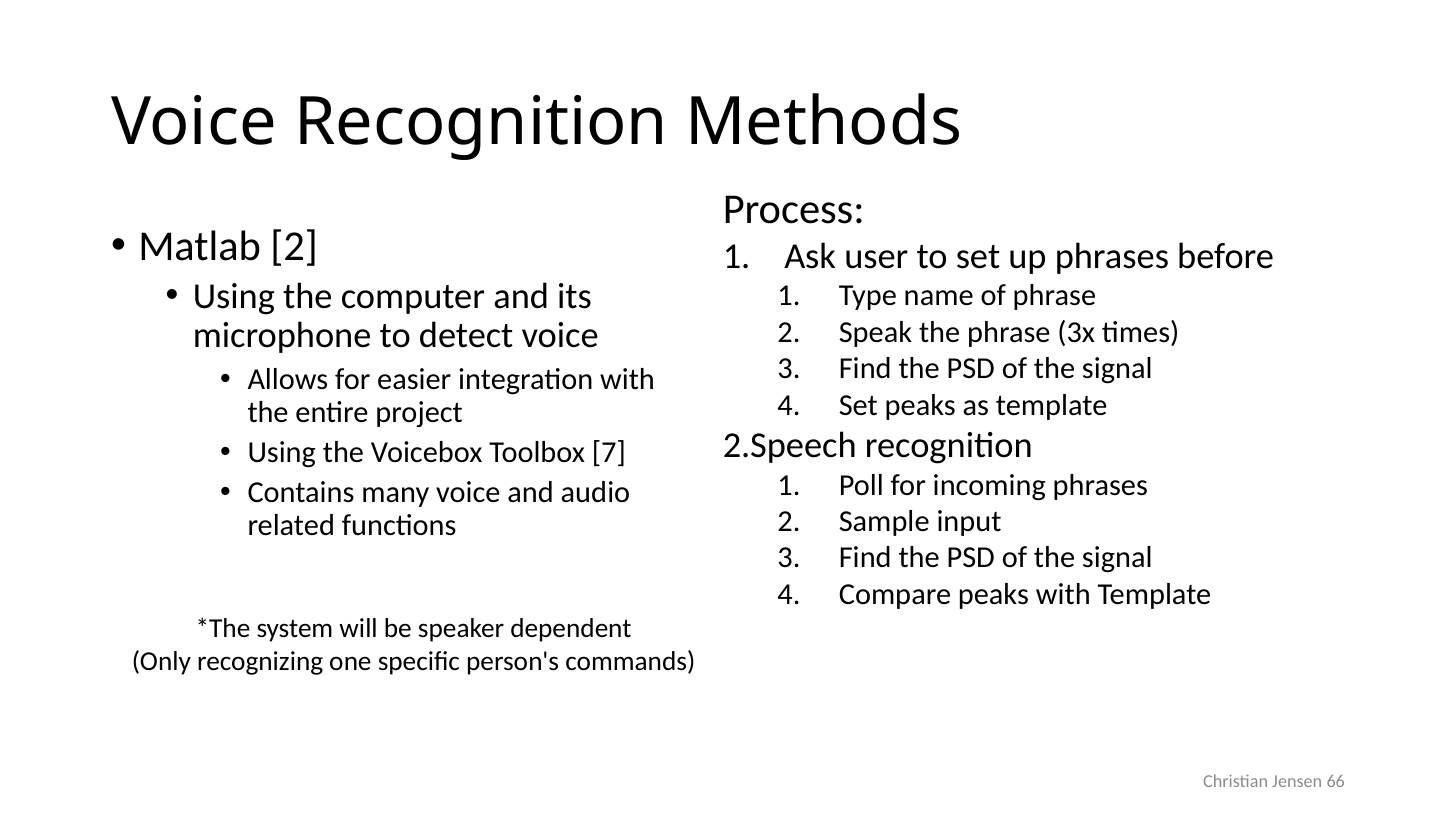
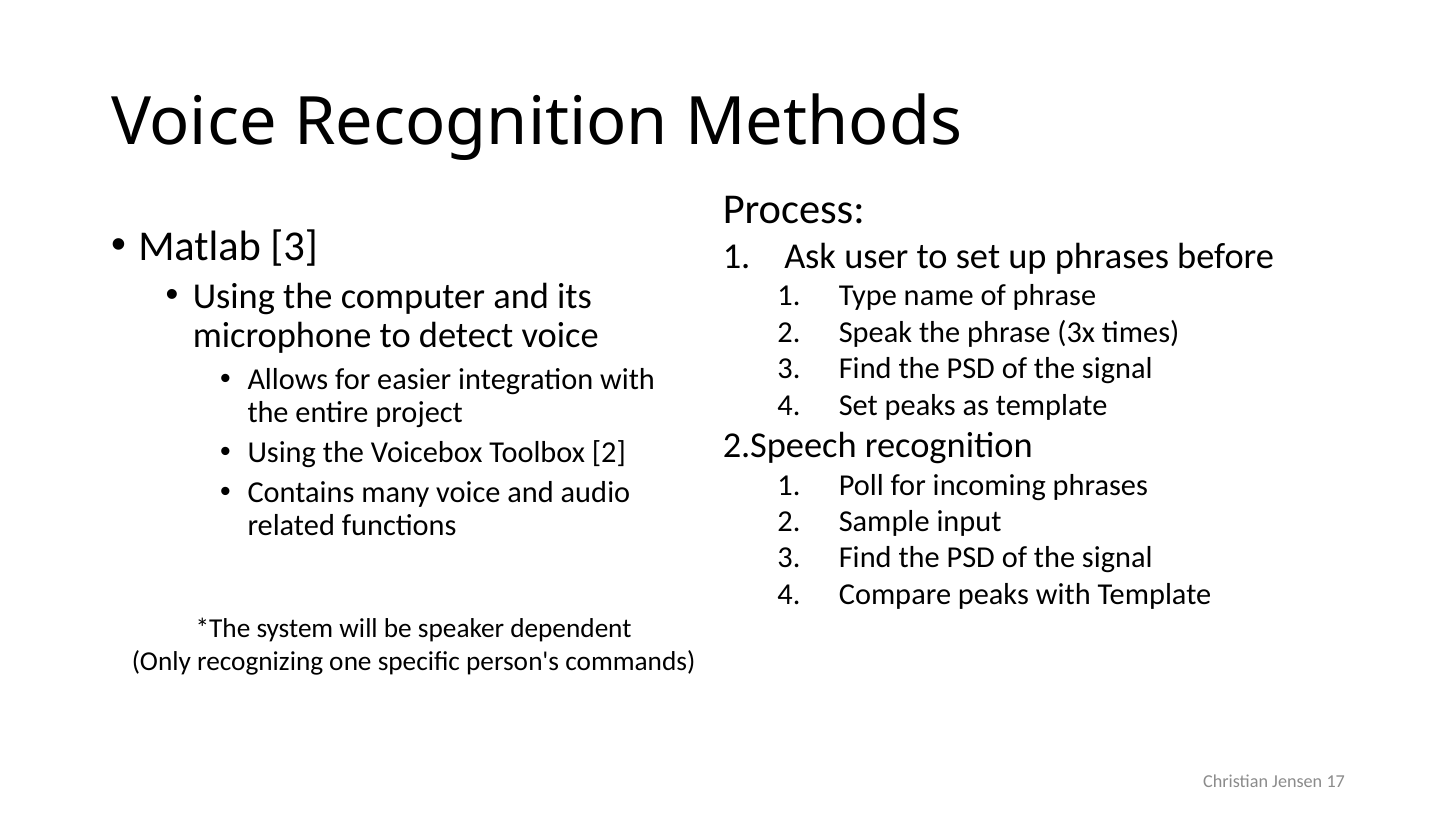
Matlab 2: 2 -> 3
Toolbox 7: 7 -> 2
66: 66 -> 17
